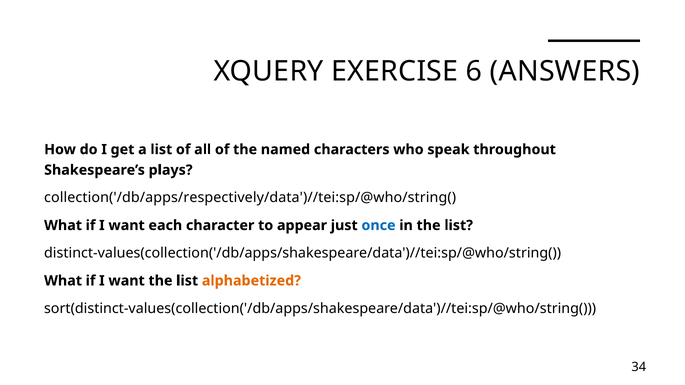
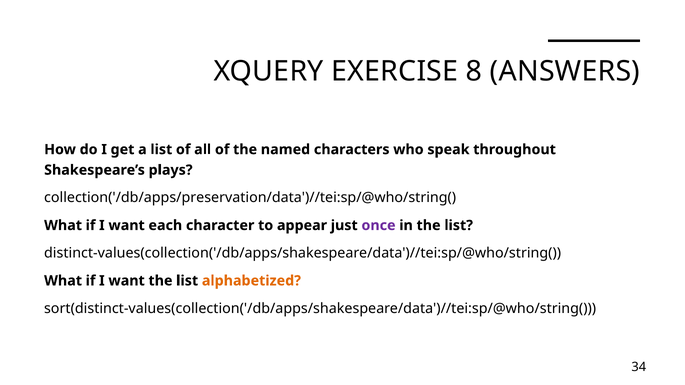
6: 6 -> 8
collection('/db/apps/respectively/data')//tei:sp/@who/string(: collection('/db/apps/respectively/data')//tei:sp/@who/string( -> collection('/db/apps/preservation/data')//tei:sp/@who/string(
once colour: blue -> purple
